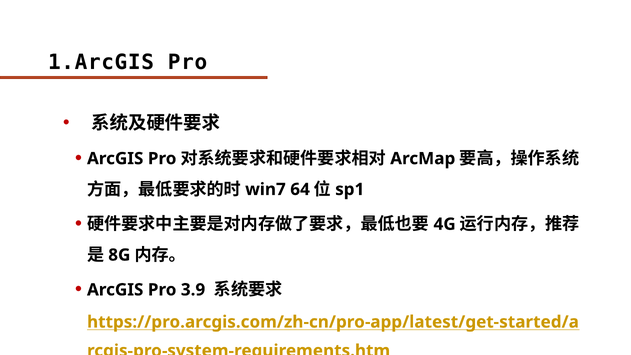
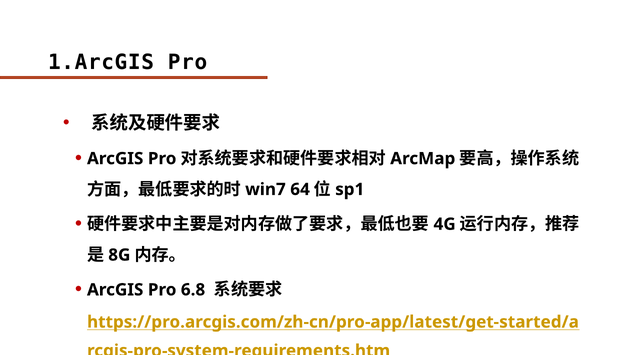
3.9: 3.9 -> 6.8
